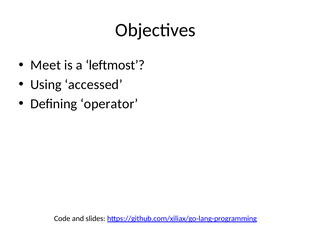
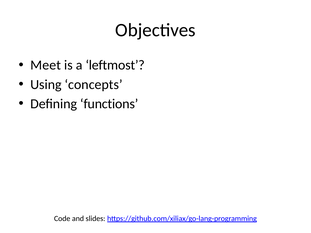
accessed: accessed -> concepts
operator: operator -> functions
